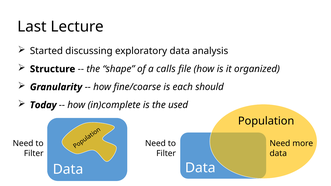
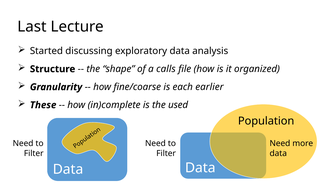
should: should -> earlier
Today: Today -> These
